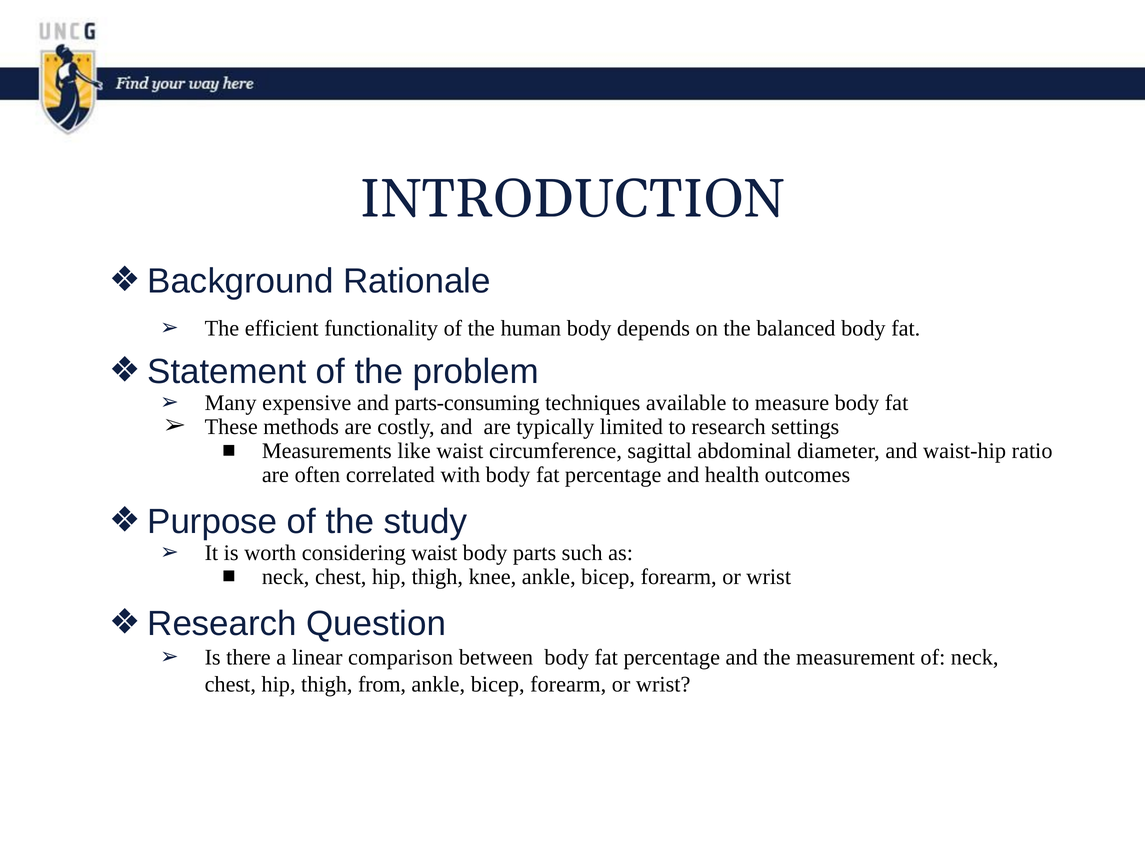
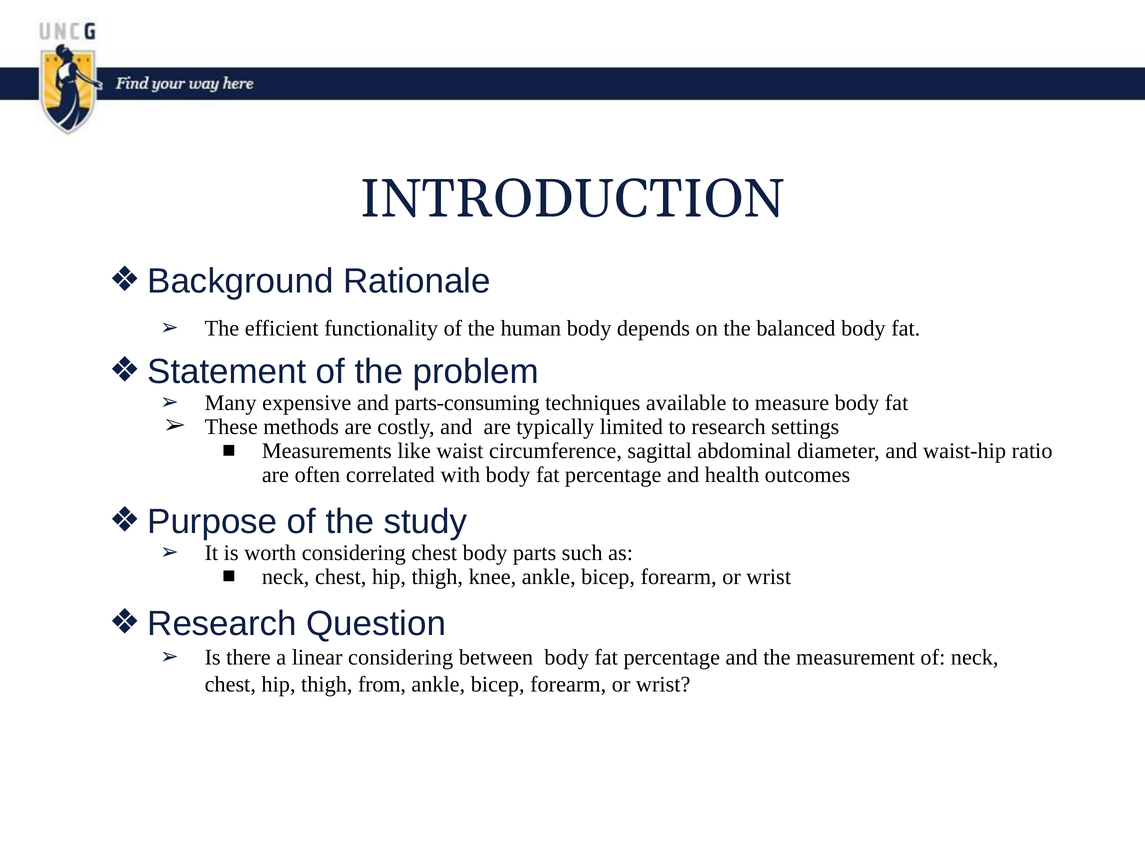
considering waist: waist -> chest
linear comparison: comparison -> considering
